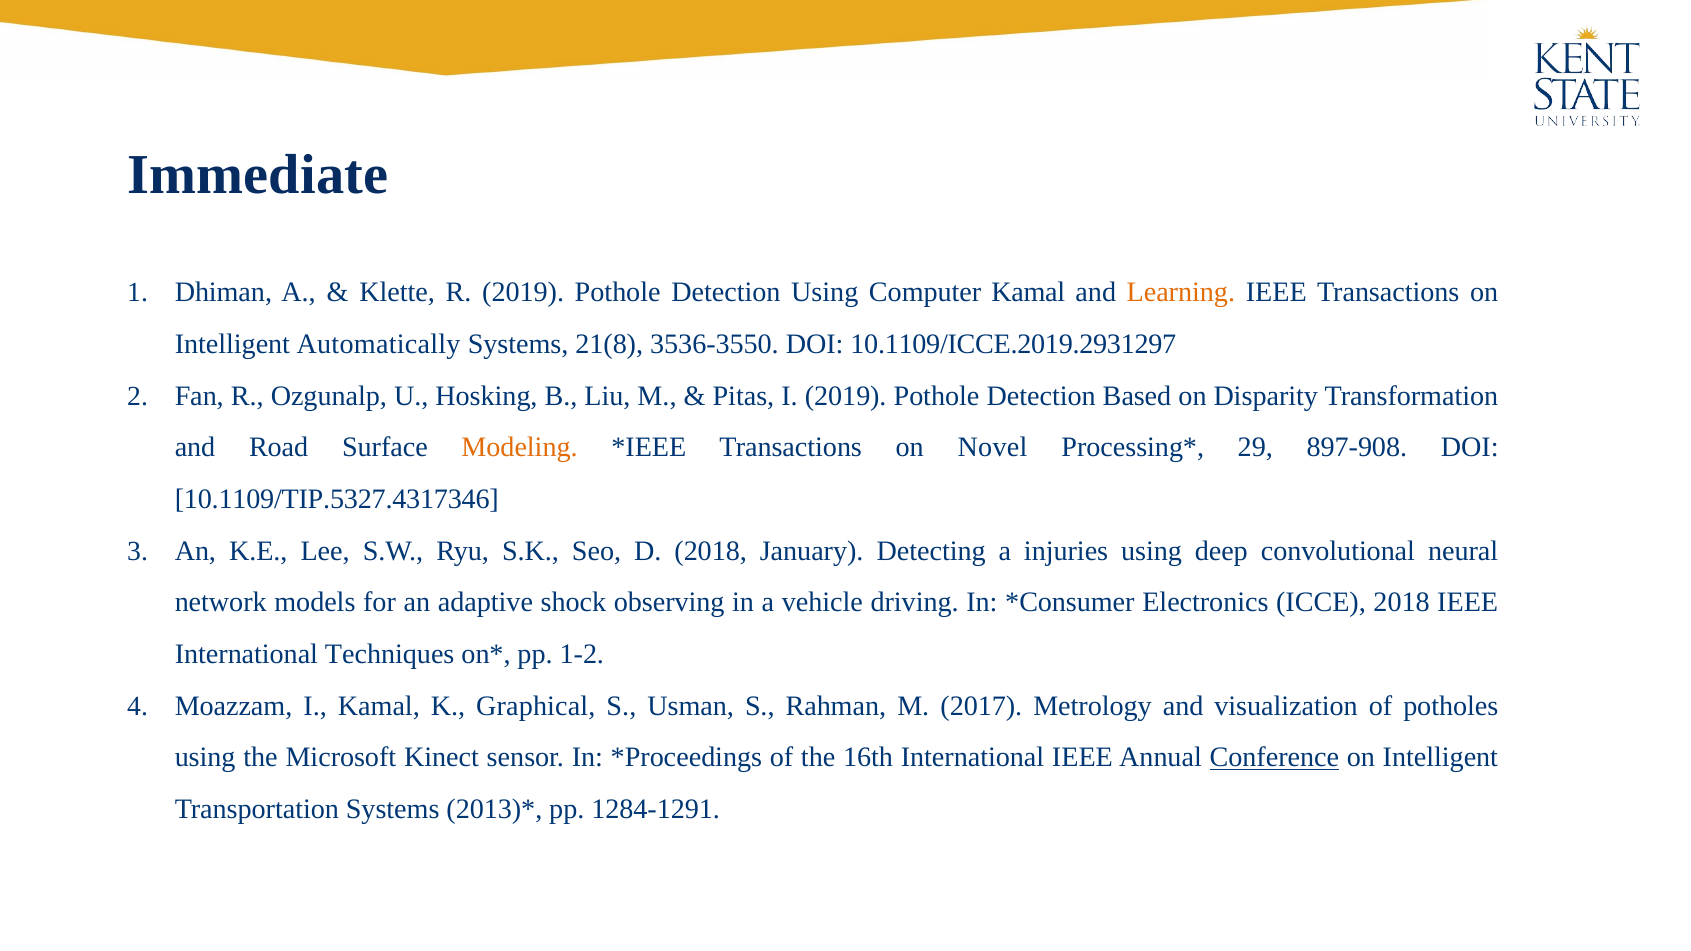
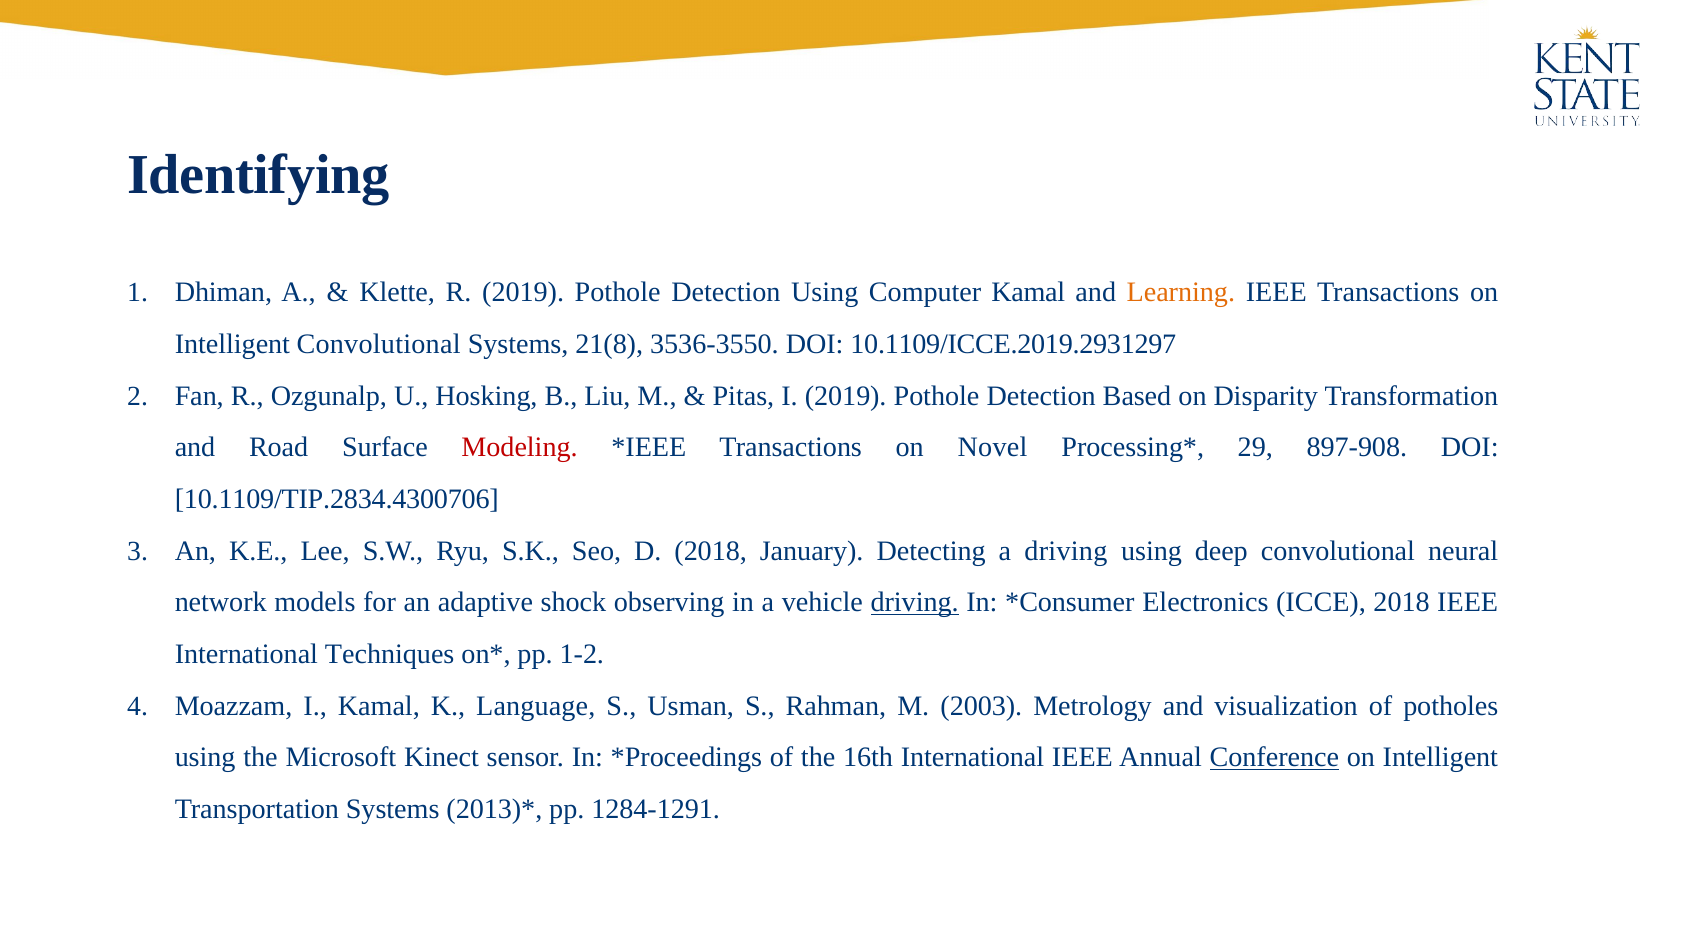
Immediate: Immediate -> Identifying
Intelligent Automatically: Automatically -> Convolutional
Modeling colour: orange -> red
10.1109/TIP.5327.4317346: 10.1109/TIP.5327.4317346 -> 10.1109/TIP.2834.4300706
a injuries: injuries -> driving
driving at (915, 603) underline: none -> present
Graphical: Graphical -> Language
2017: 2017 -> 2003
